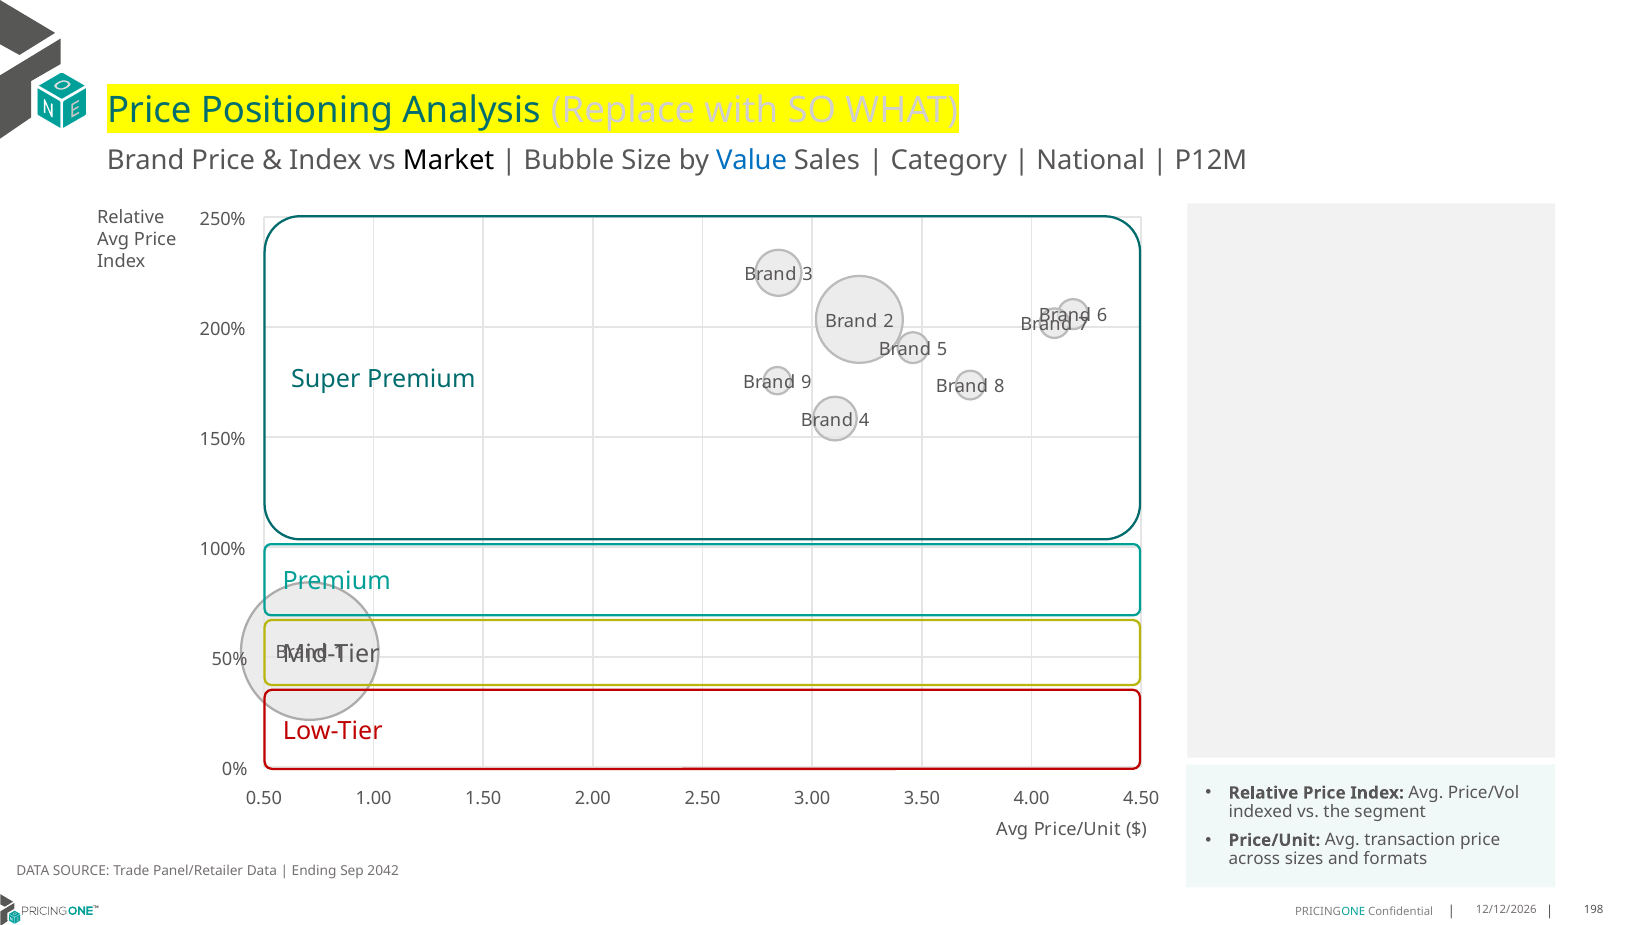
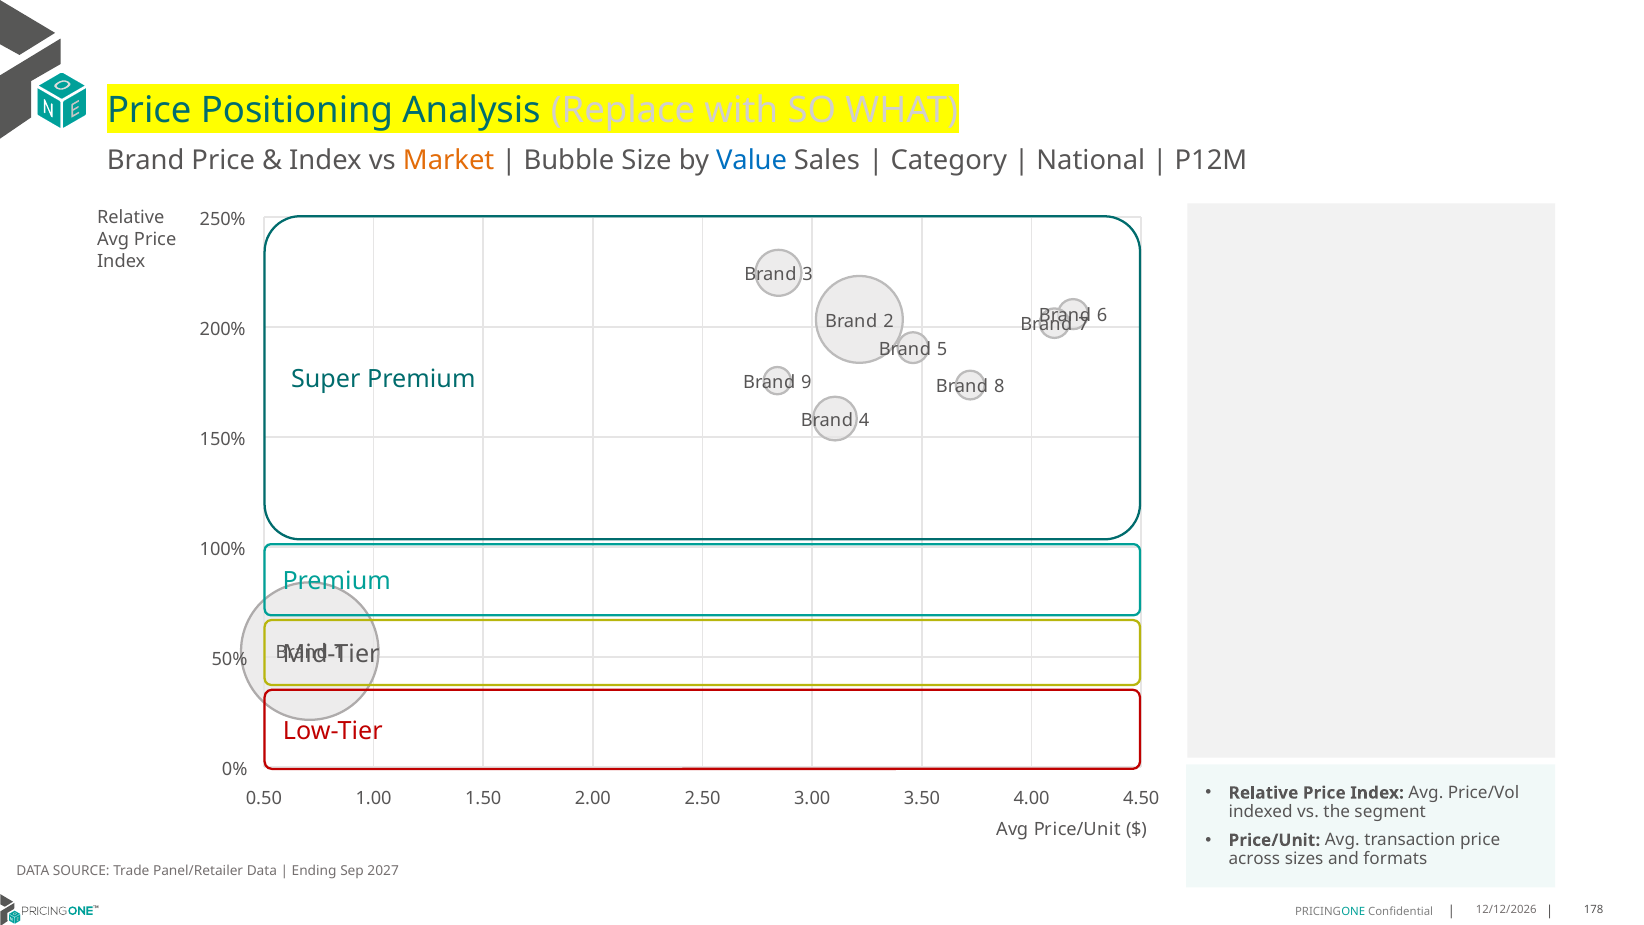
Market colour: black -> orange
2042: 2042 -> 2027
198: 198 -> 178
